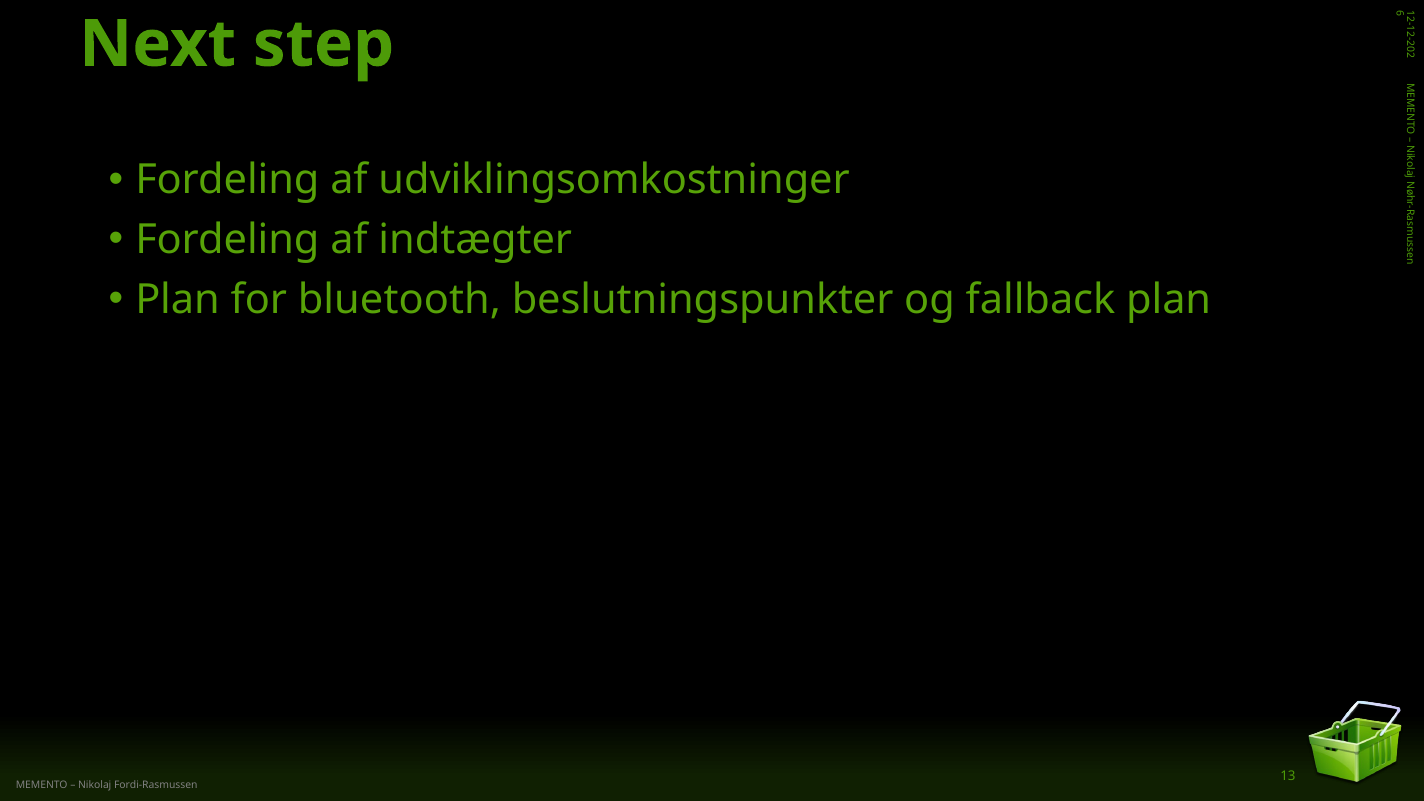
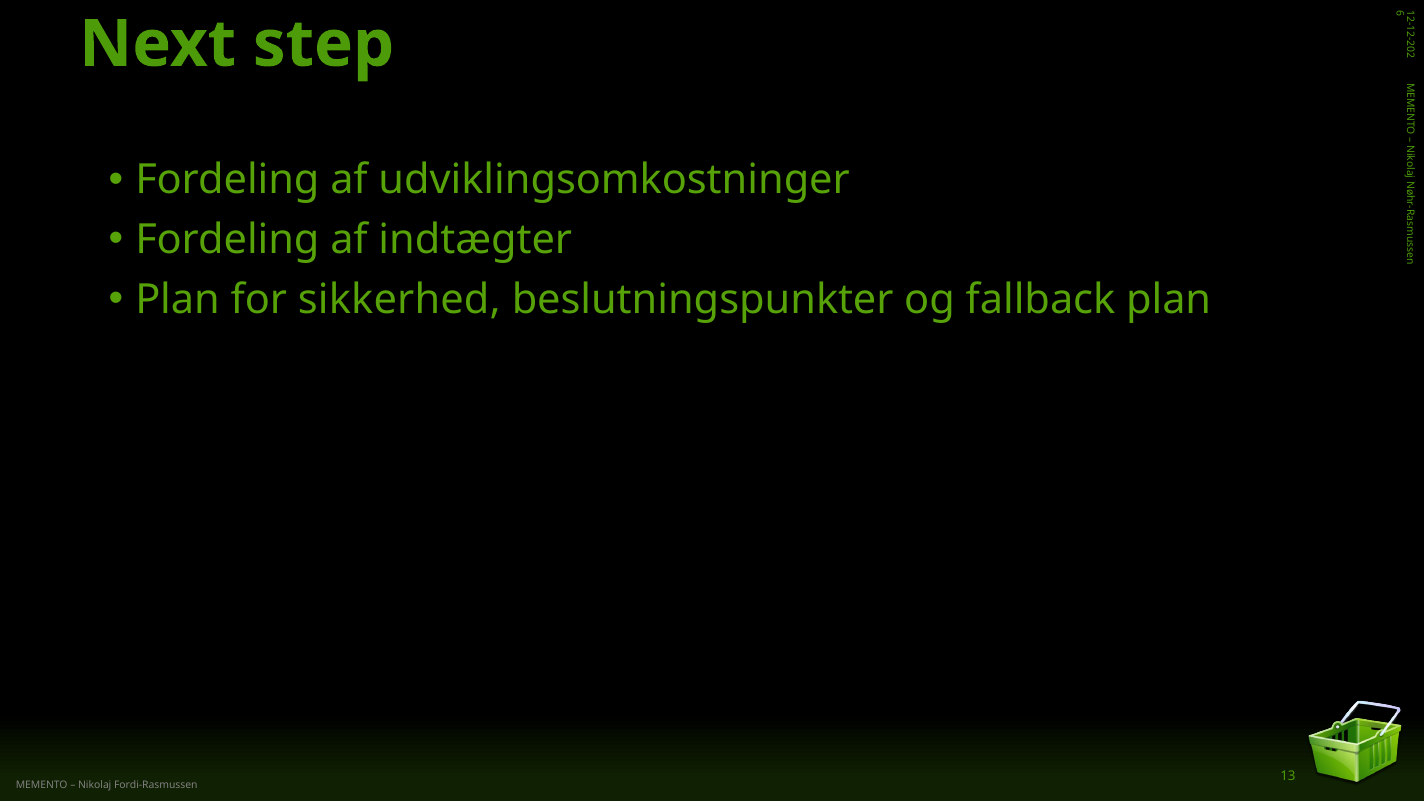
bluetooth: bluetooth -> sikkerhed
